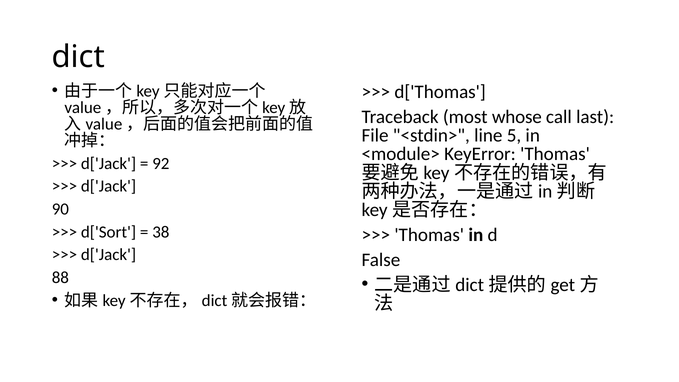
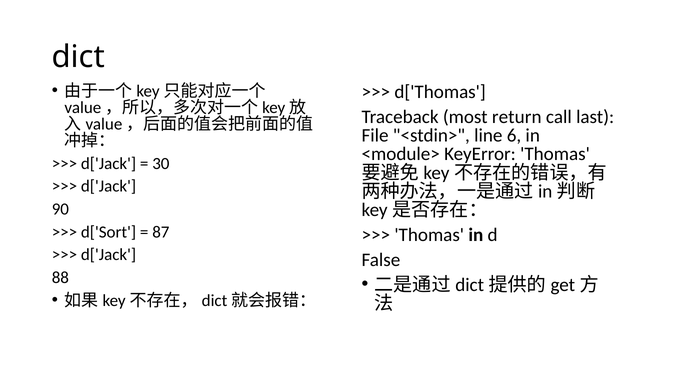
whose: whose -> return
5: 5 -> 6
92: 92 -> 30
38: 38 -> 87
